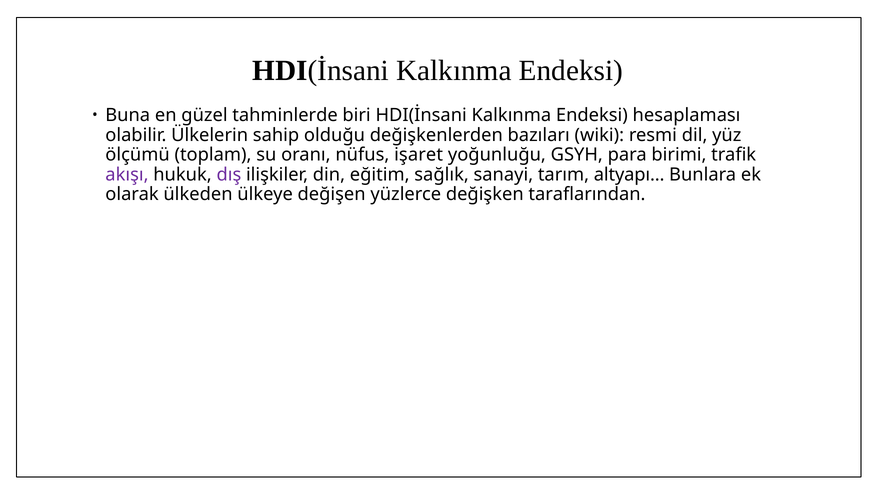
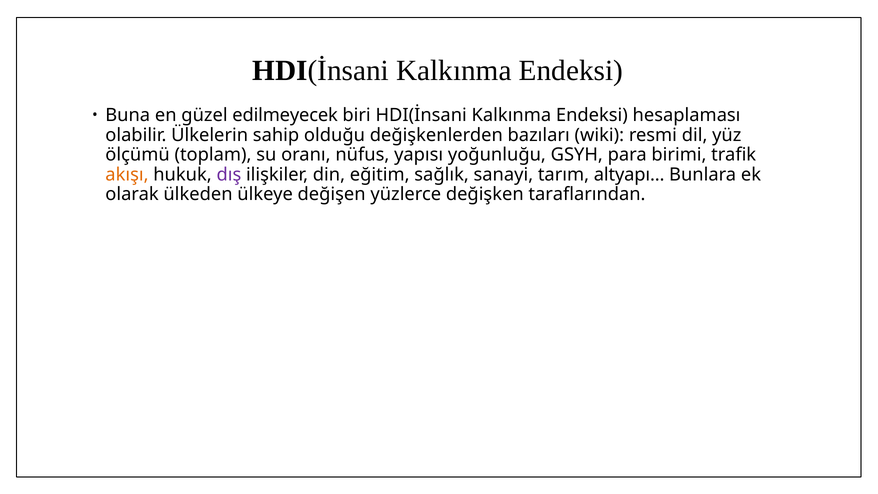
tahminlerde: tahminlerde -> edilmeyecek
işaret: işaret -> yapısı
akışı colour: purple -> orange
